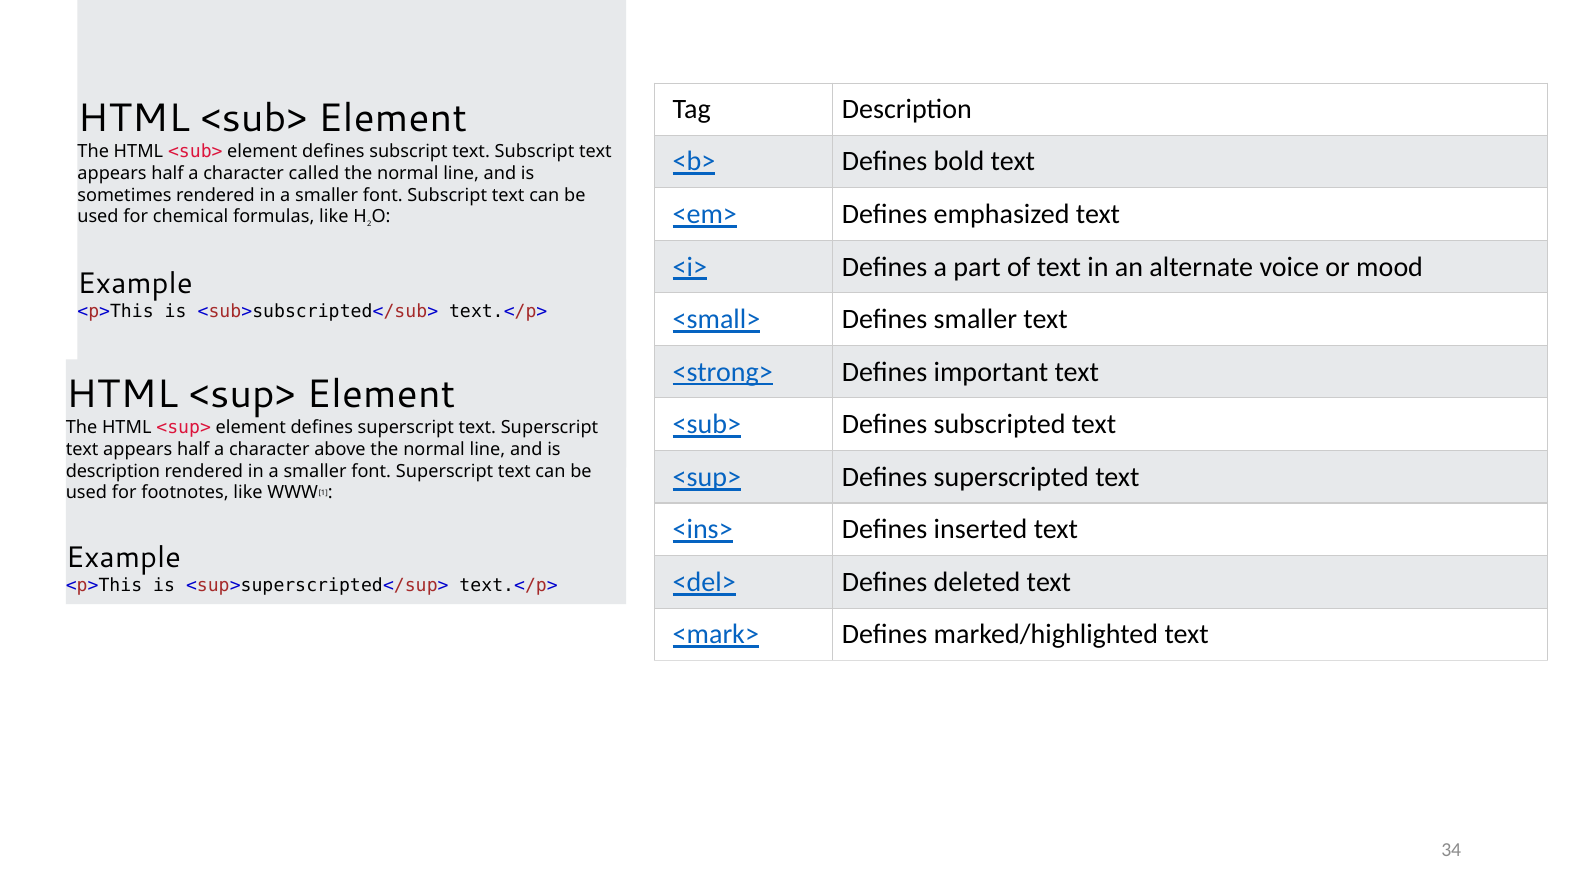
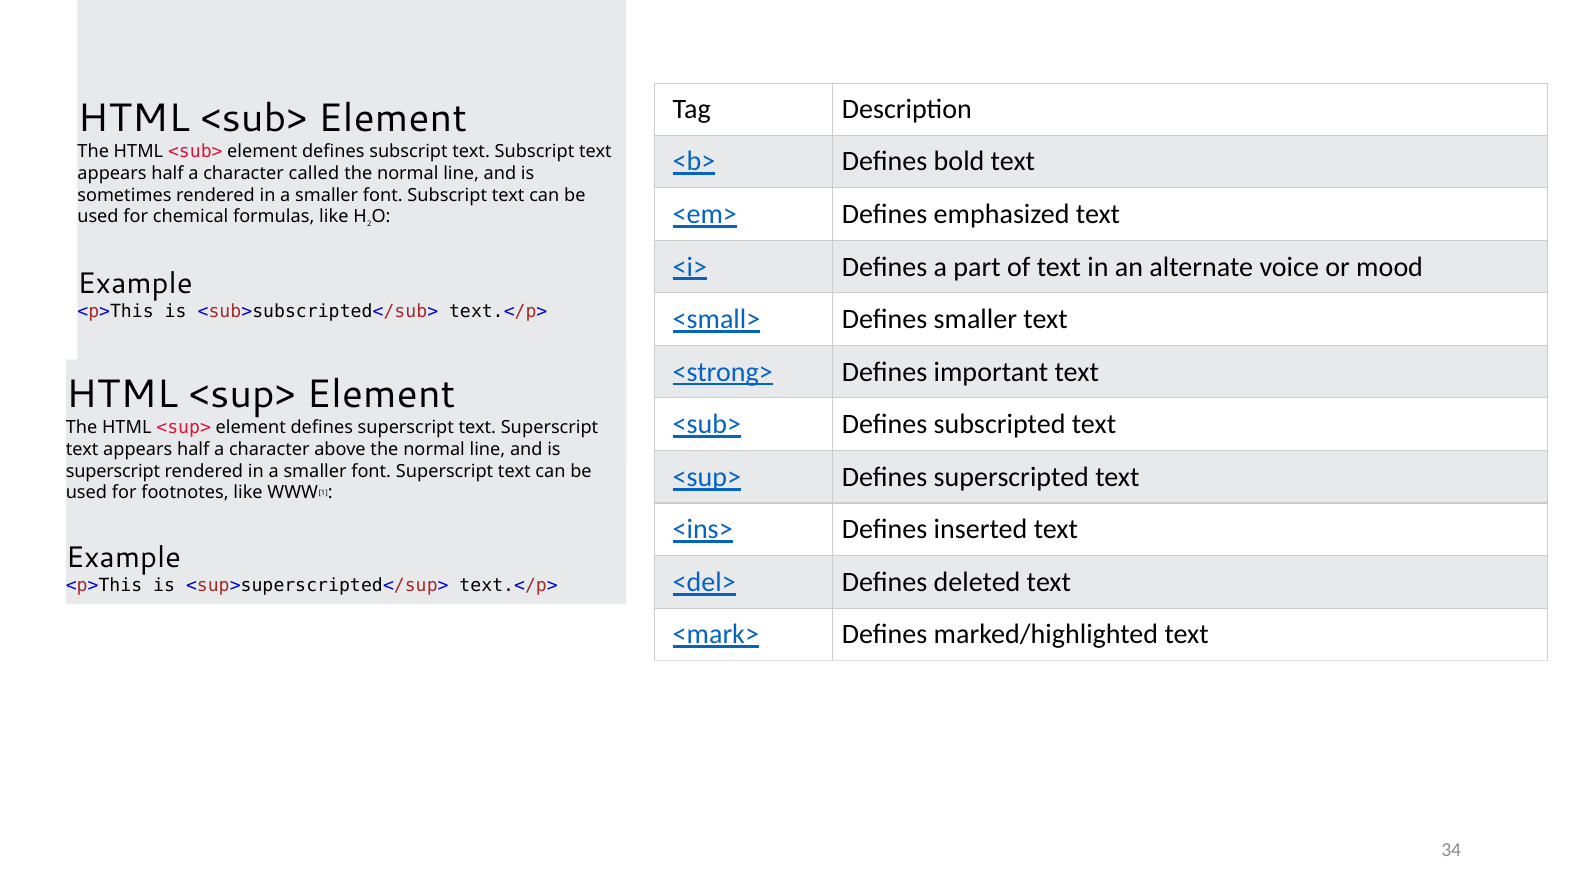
description at (113, 471): description -> superscript
